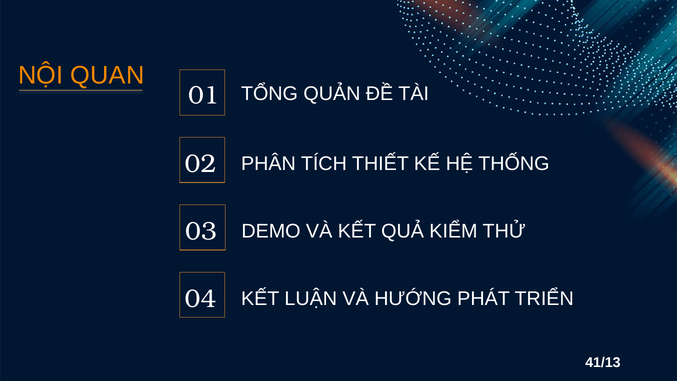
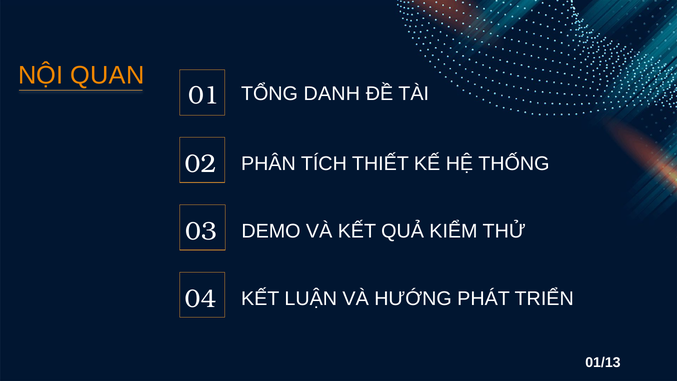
QUẢN: QUẢN -> DANH
41/13: 41/13 -> 01/13
